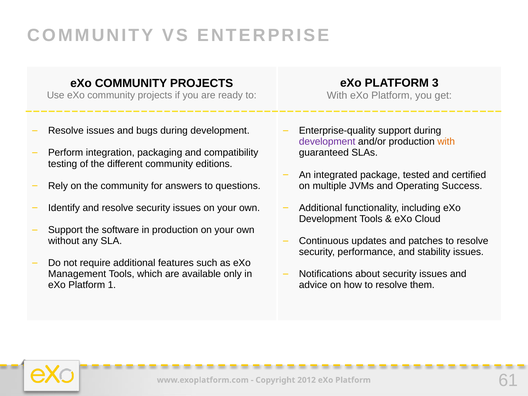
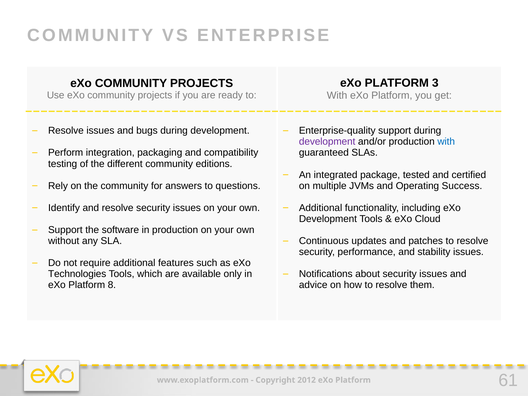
with at (446, 142) colour: orange -> blue
Management: Management -> Technologies
1: 1 -> 8
